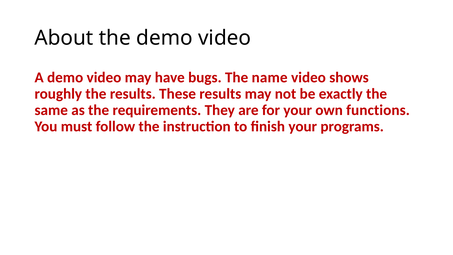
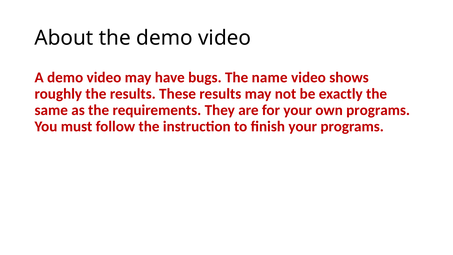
own functions: functions -> programs
